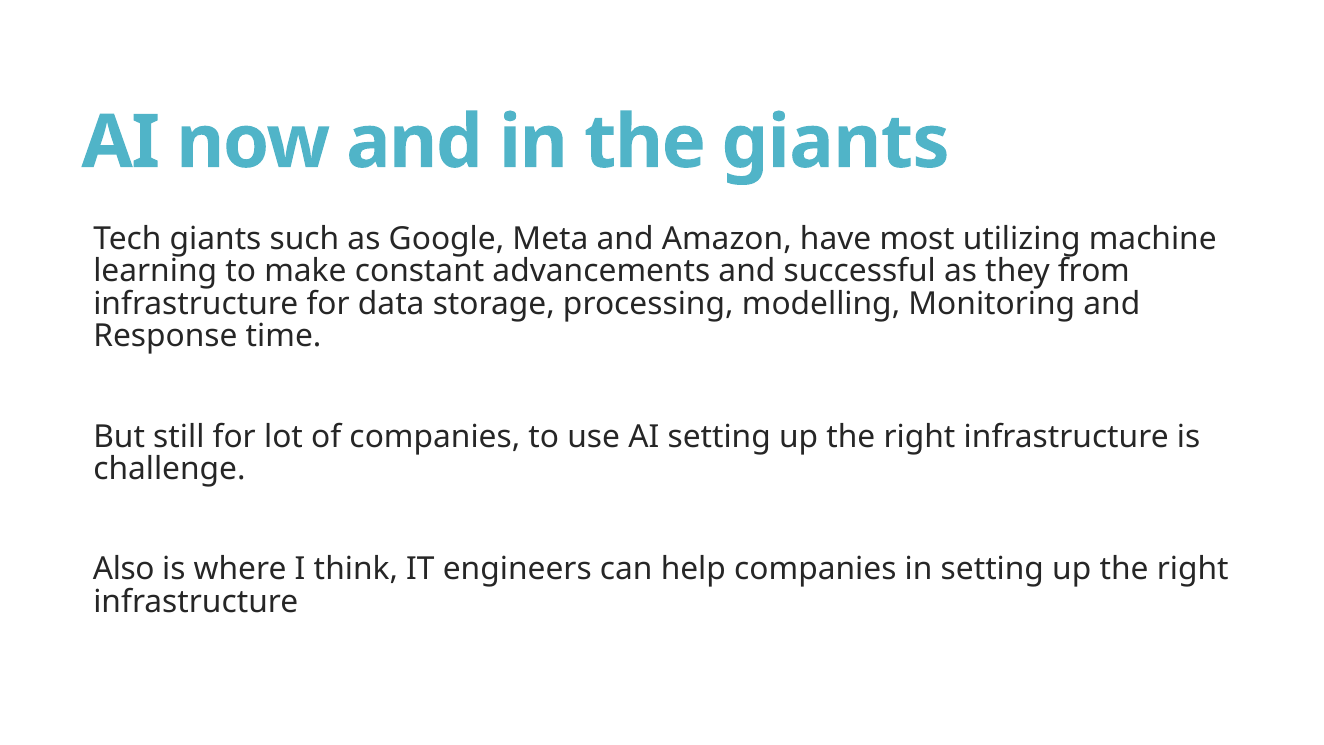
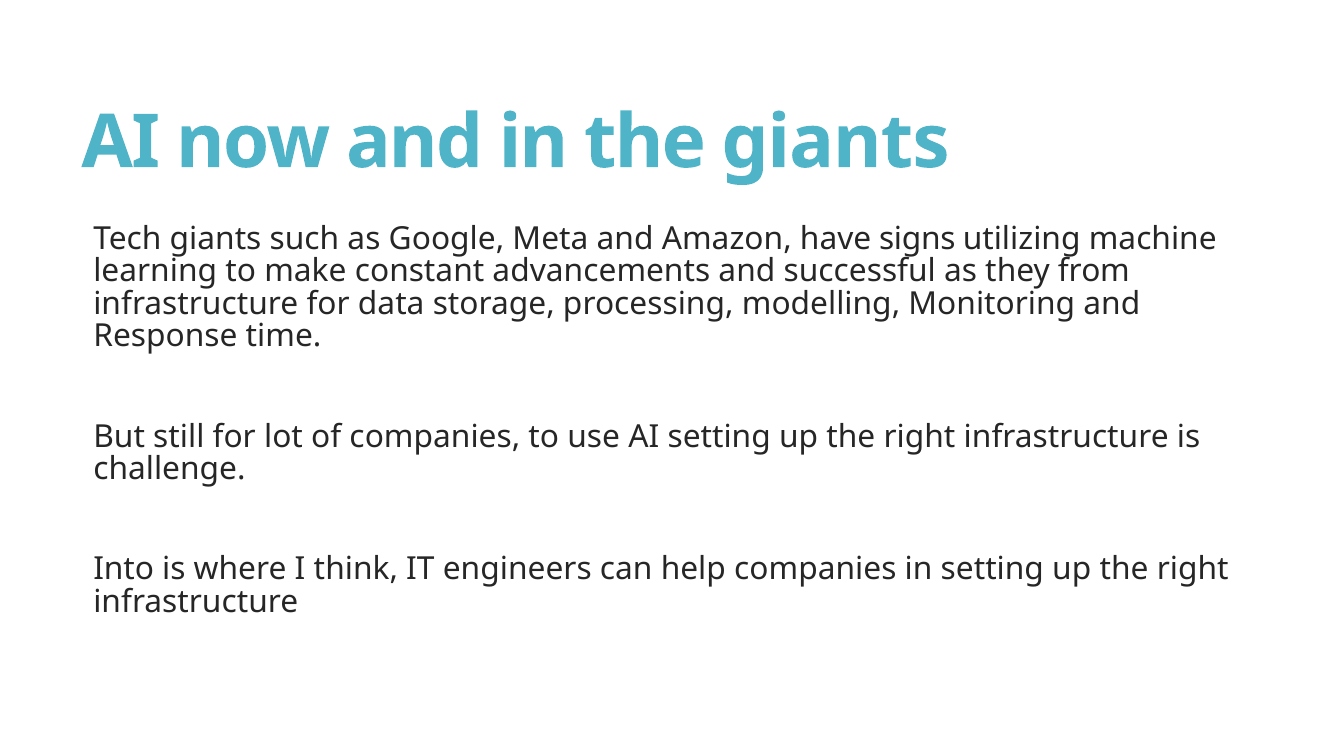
most: most -> signs
Also: Also -> Into
